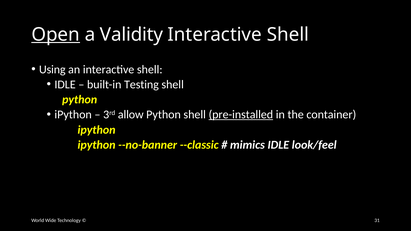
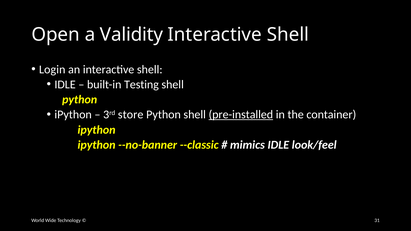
Open underline: present -> none
Using: Using -> Login
allow: allow -> store
